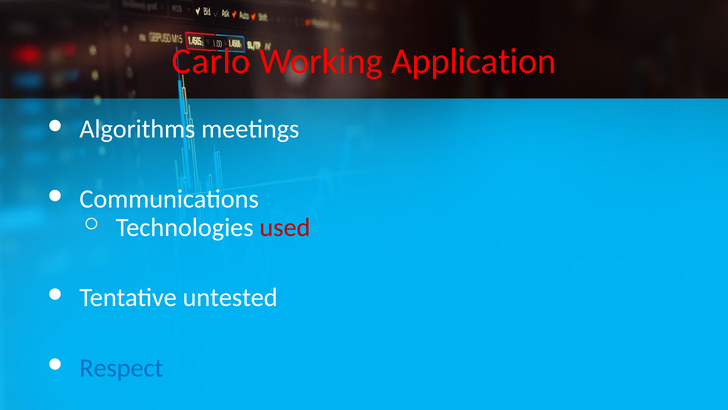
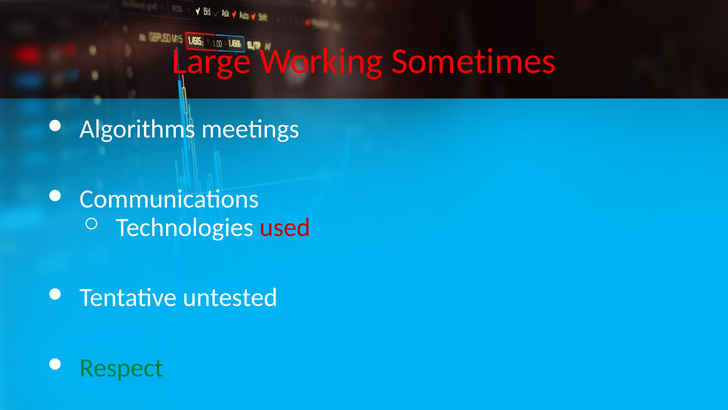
Carlo: Carlo -> Large
Application: Application -> Sometimes
Respect colour: blue -> green
